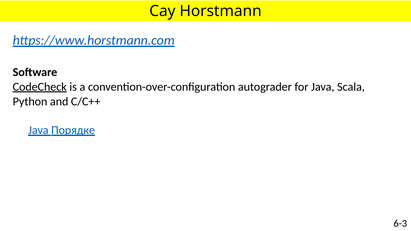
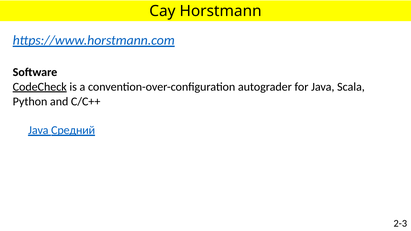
Порядке: Порядке -> Средний
6-3: 6-3 -> 2-3
